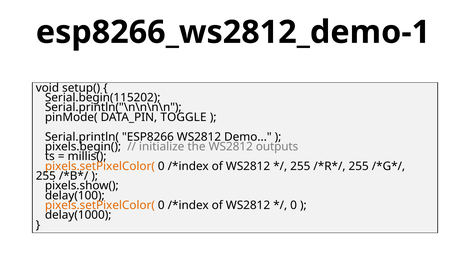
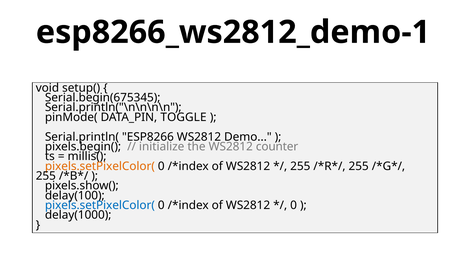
Serial.begin(115202: Serial.begin(115202 -> Serial.begin(675345
outputs: outputs -> counter
pixels.setPixelColor( at (100, 206) colour: orange -> blue
